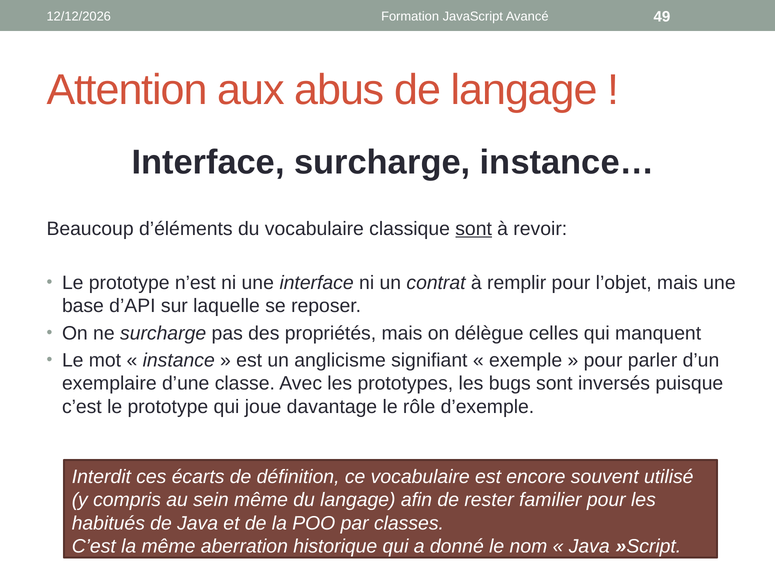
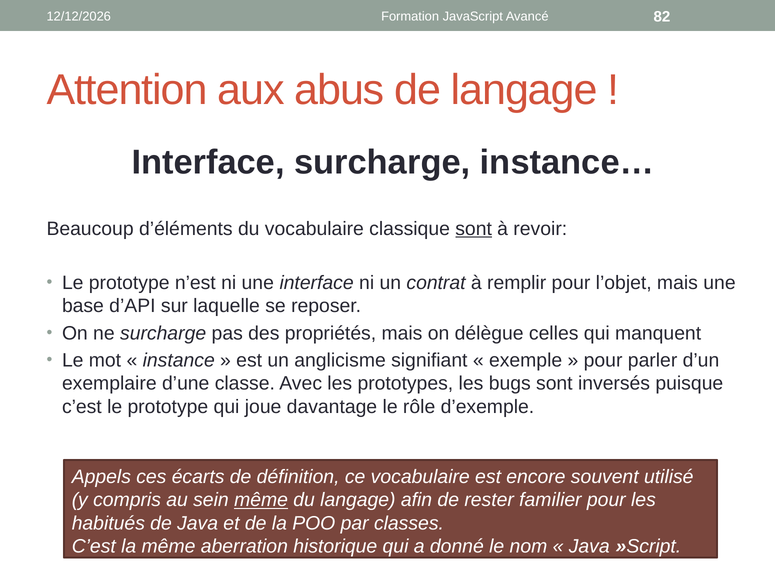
49: 49 -> 82
Interdit: Interdit -> Appels
même at (261, 500) underline: none -> present
